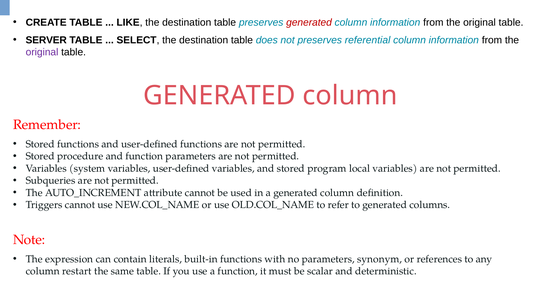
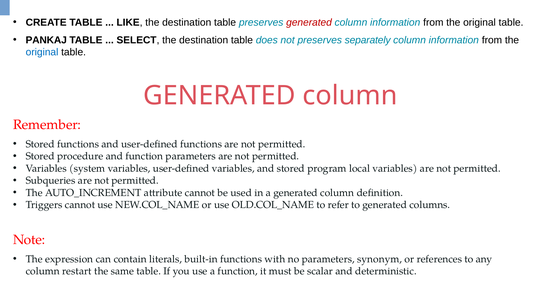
SERVER: SERVER -> PANKAJ
referential: referential -> separately
original at (42, 52) colour: purple -> blue
